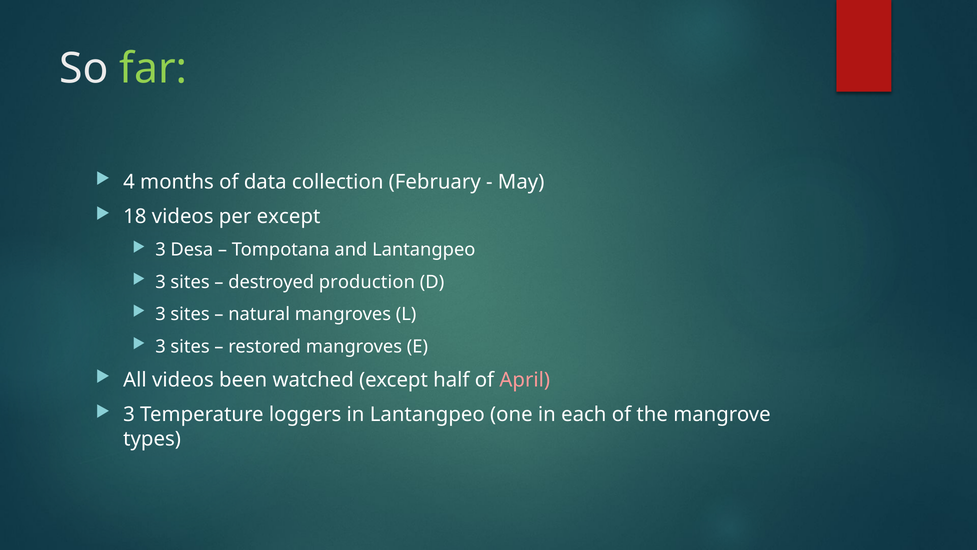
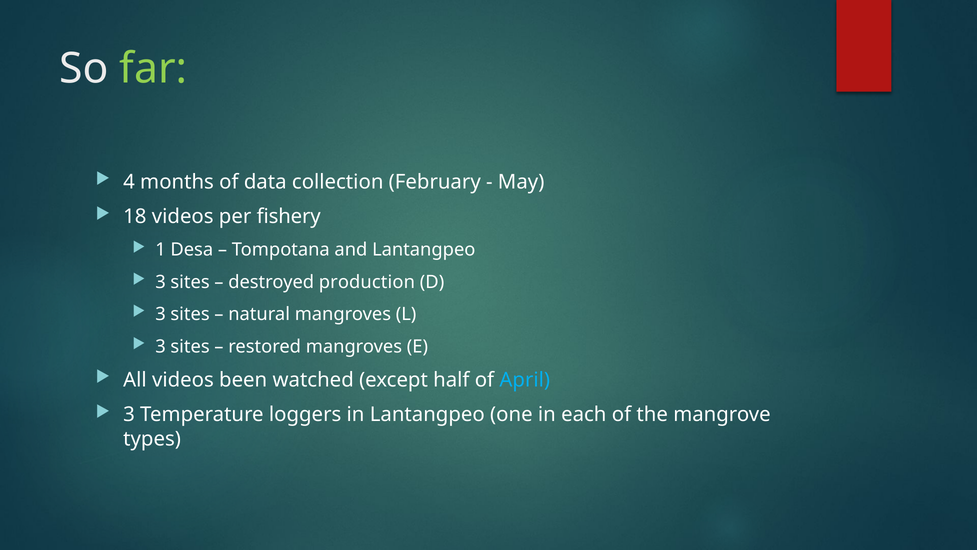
per except: except -> fishery
3 at (161, 250): 3 -> 1
April colour: pink -> light blue
